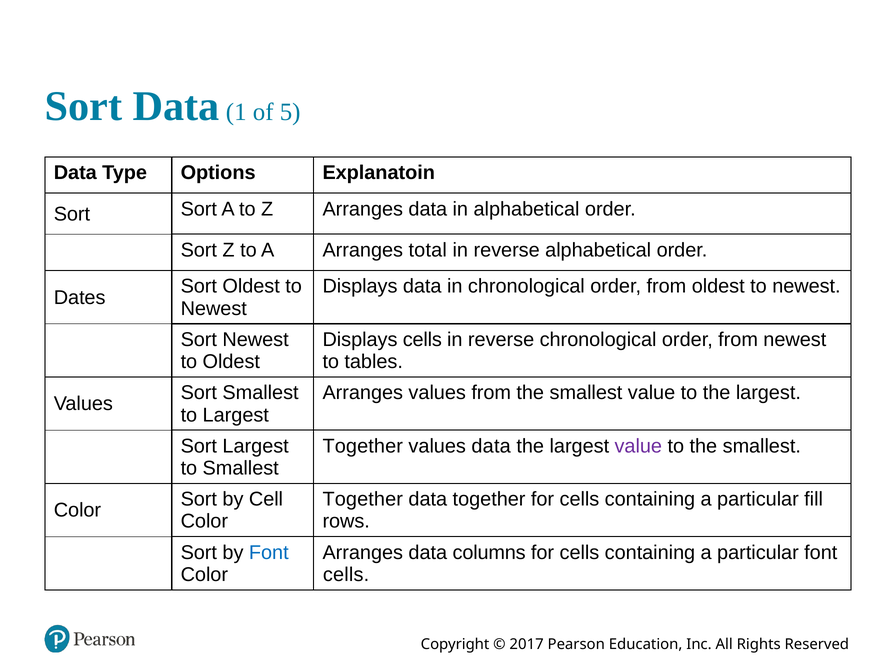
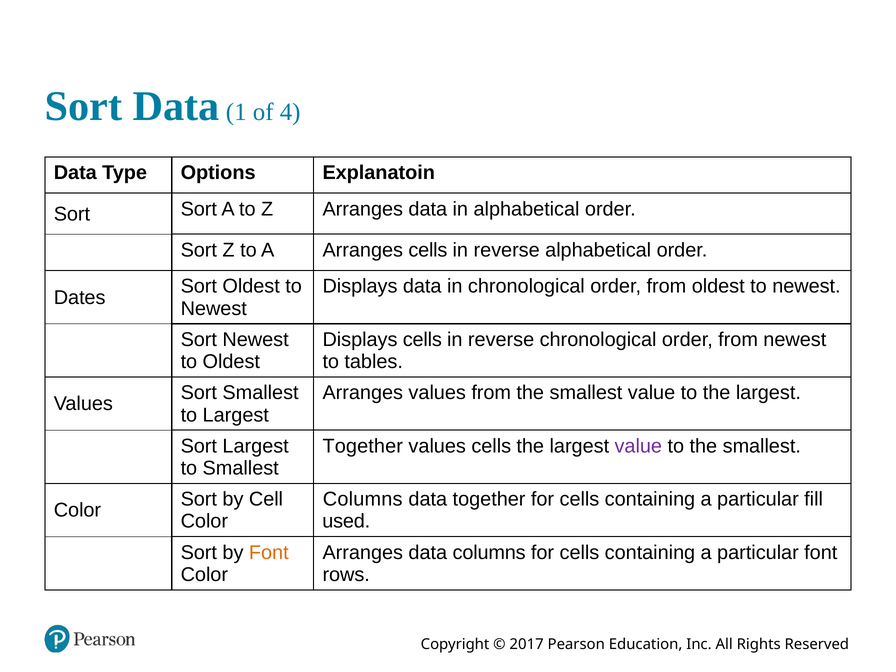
5: 5 -> 4
Arranges total: total -> cells
values data: data -> cells
Together at (363, 499): Together -> Columns
rows: rows -> used
Font at (269, 553) colour: blue -> orange
cells at (346, 575): cells -> rows
